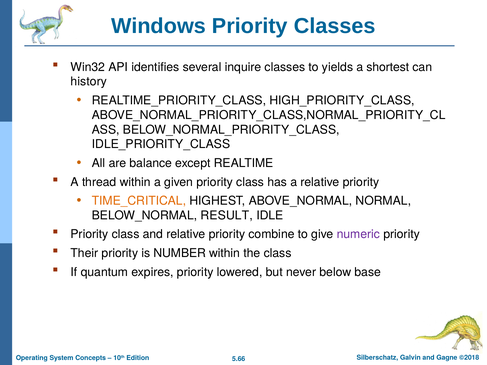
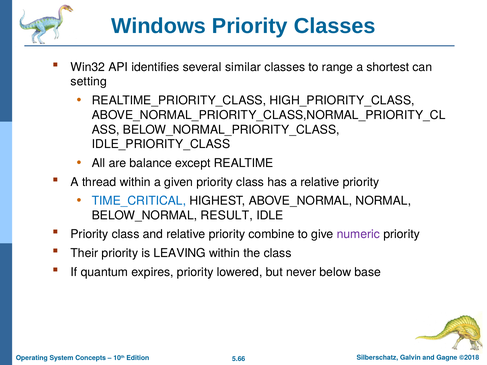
inquire: inquire -> similar
yields: yields -> range
history: history -> setting
TIME_CRITICAL colour: orange -> blue
NUMBER: NUMBER -> LEAVING
